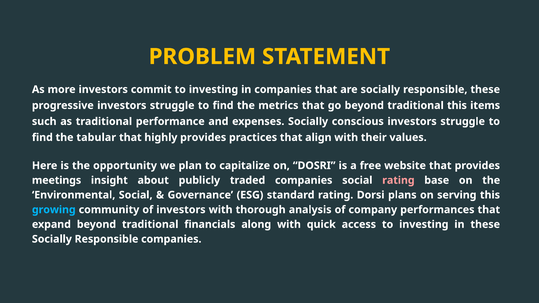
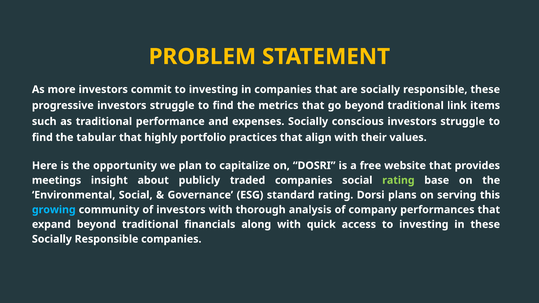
traditional this: this -> link
highly provides: provides -> portfolio
rating at (398, 180) colour: pink -> light green
